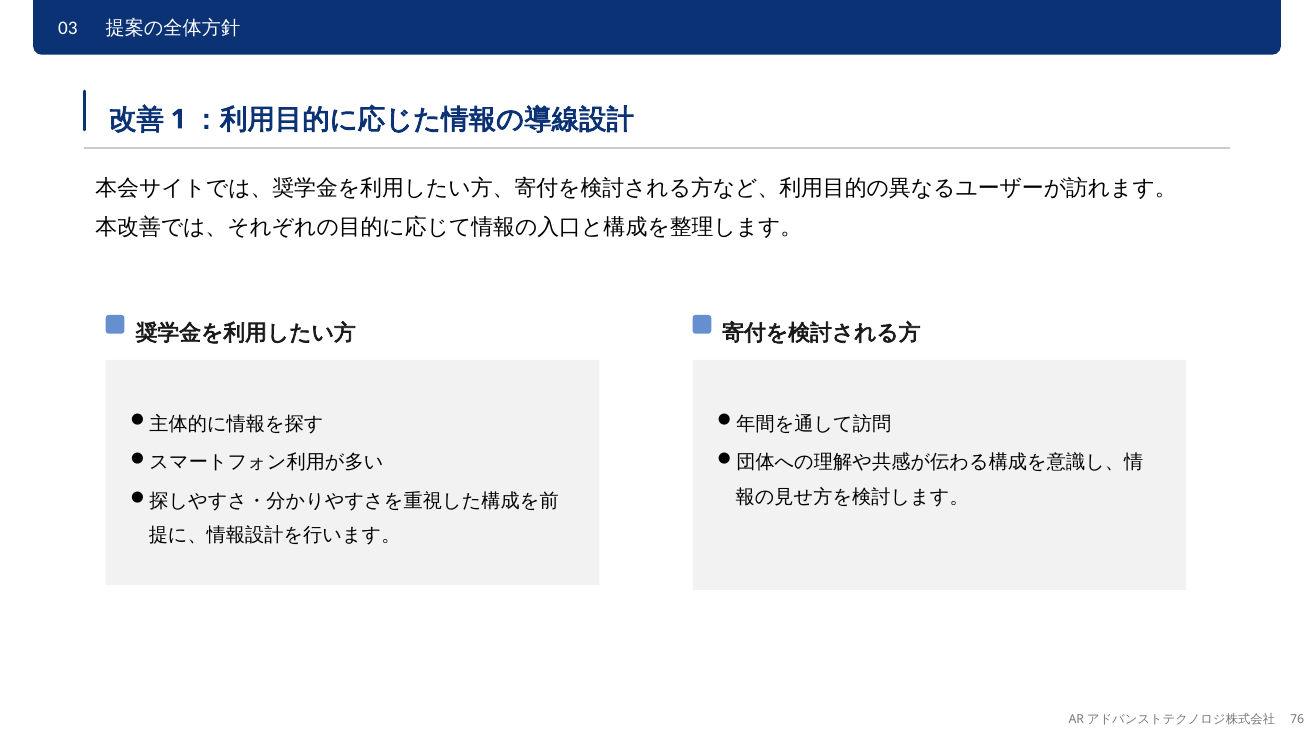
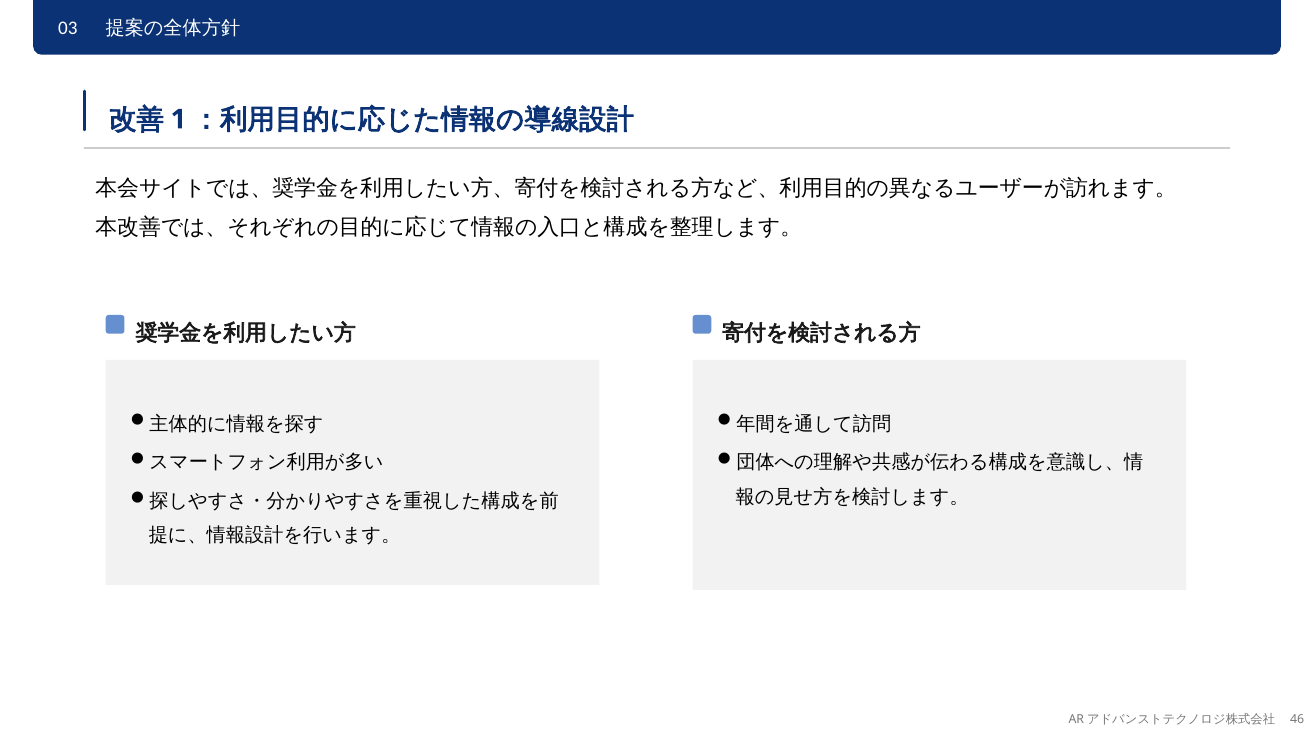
76: 76 -> 46
